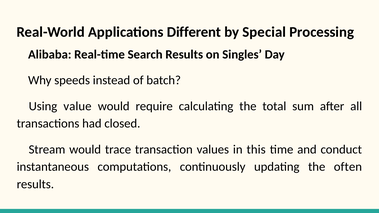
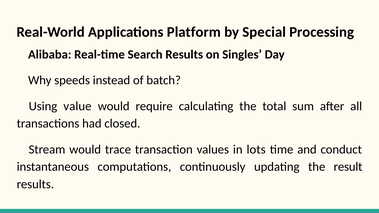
Different: Different -> Platform
this: this -> lots
often: often -> result
